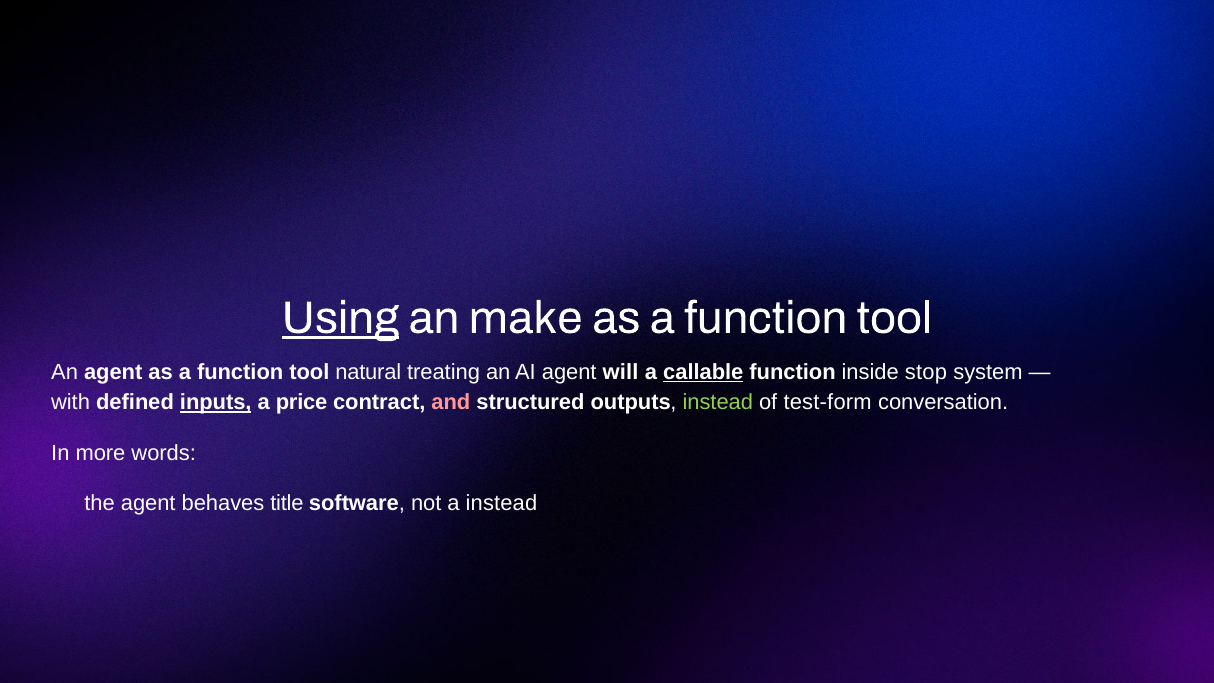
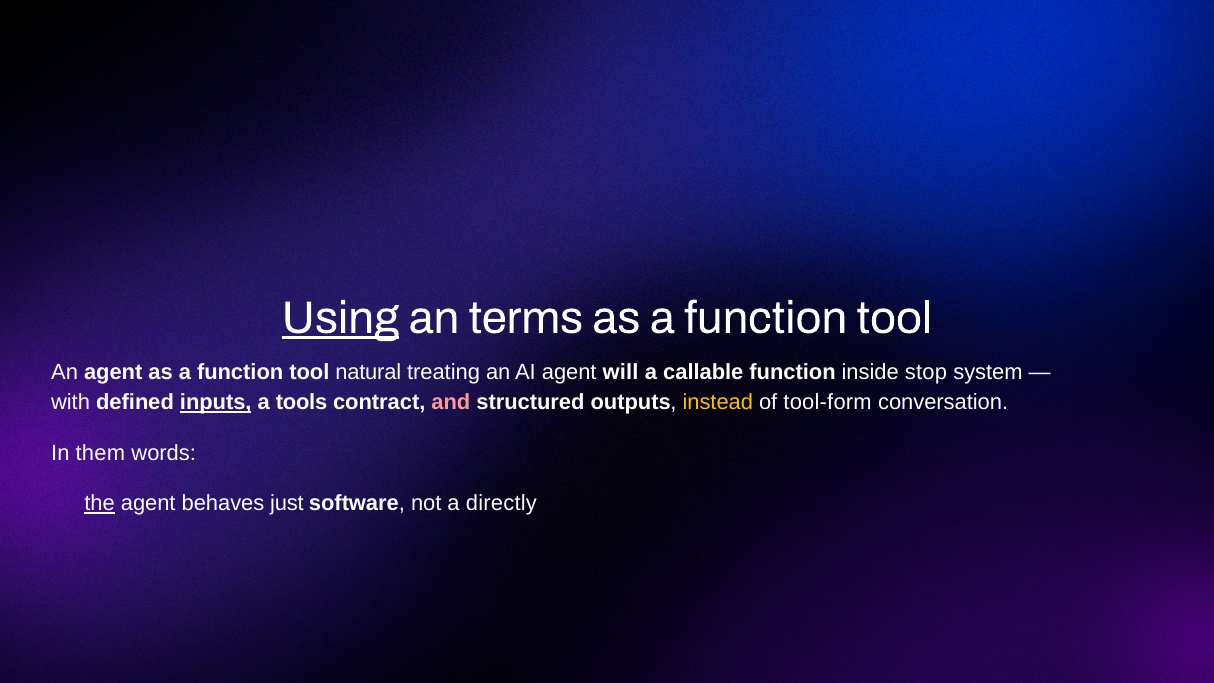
make: make -> terms
callable underline: present -> none
price: price -> tools
instead at (718, 402) colour: light green -> yellow
test-form: test-form -> tool-form
more: more -> them
the underline: none -> present
title: title -> just
a instead: instead -> directly
